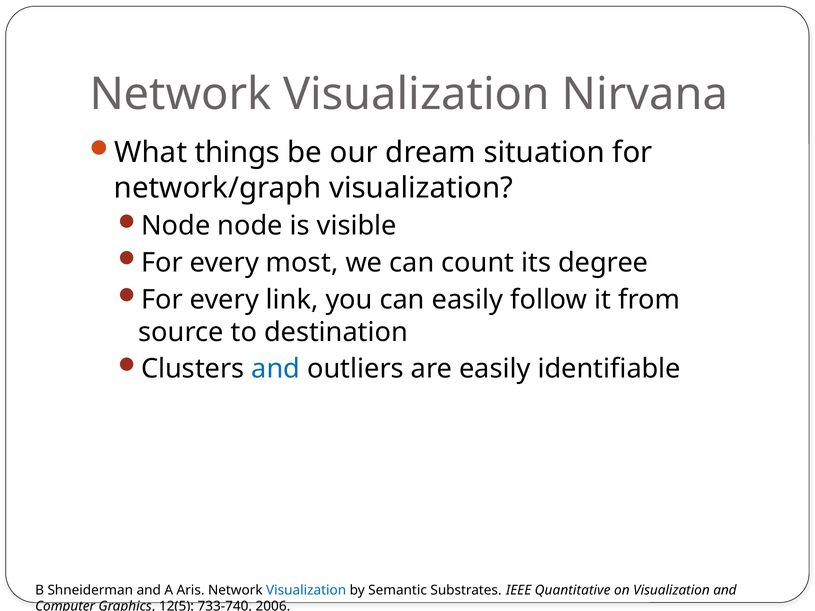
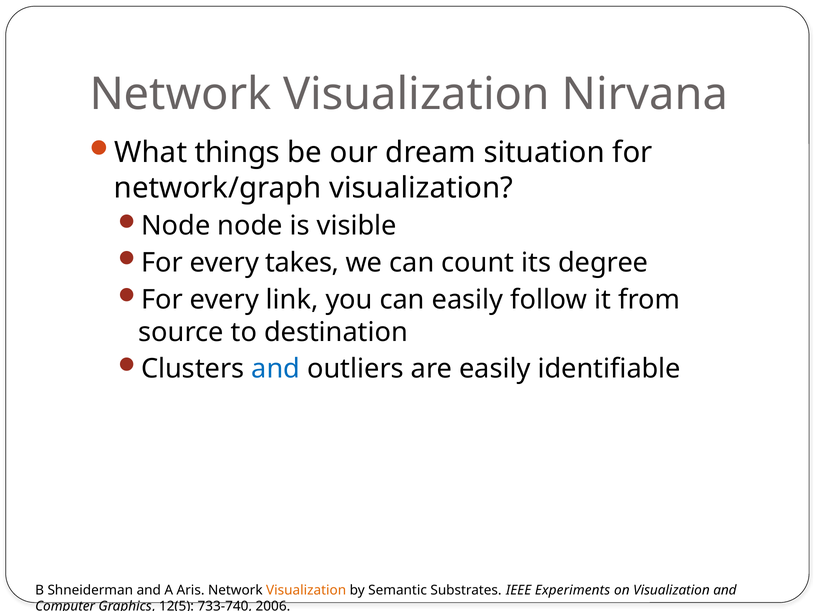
most: most -> takes
Visualization at (306, 590) colour: blue -> orange
Quantitative: Quantitative -> Experiments
